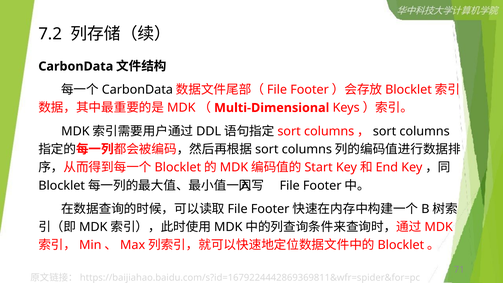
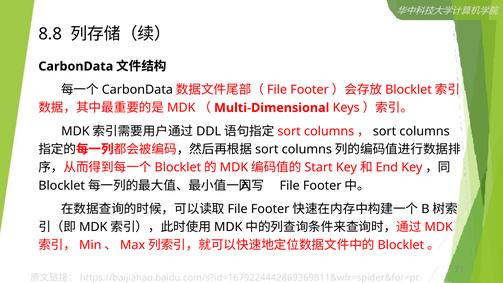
7.2: 7.2 -> 8.8
